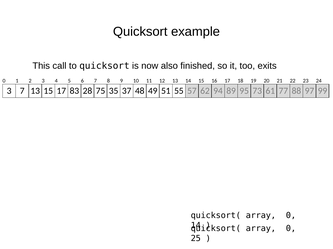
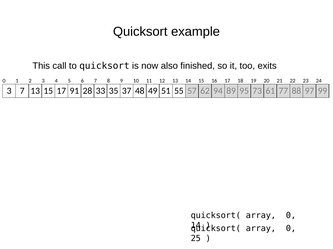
83: 83 -> 91
75: 75 -> 33
